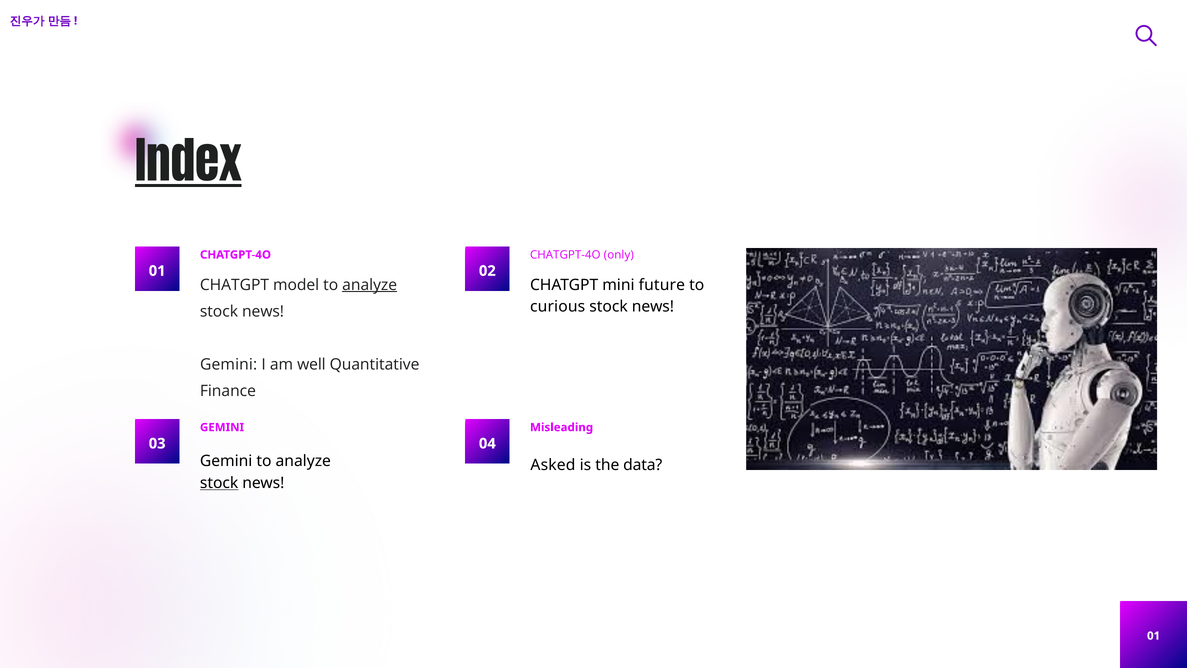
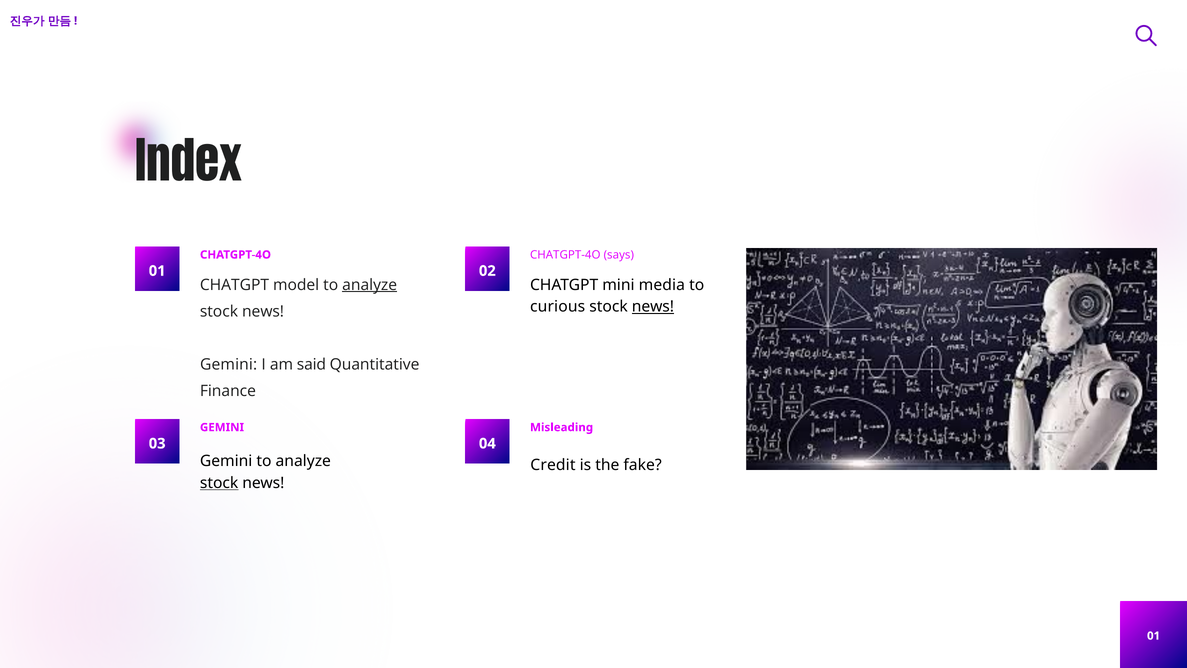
Index underline: present -> none
only: only -> says
future: future -> media
news at (653, 307) underline: none -> present
well: well -> said
Asked: Asked -> Credit
data: data -> fake
